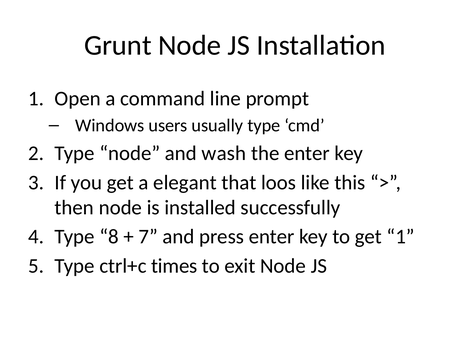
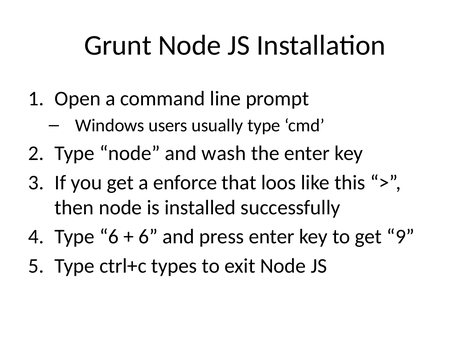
elegant: elegant -> enforce
Type 8: 8 -> 6
7 at (148, 237): 7 -> 6
get 1: 1 -> 9
times: times -> types
